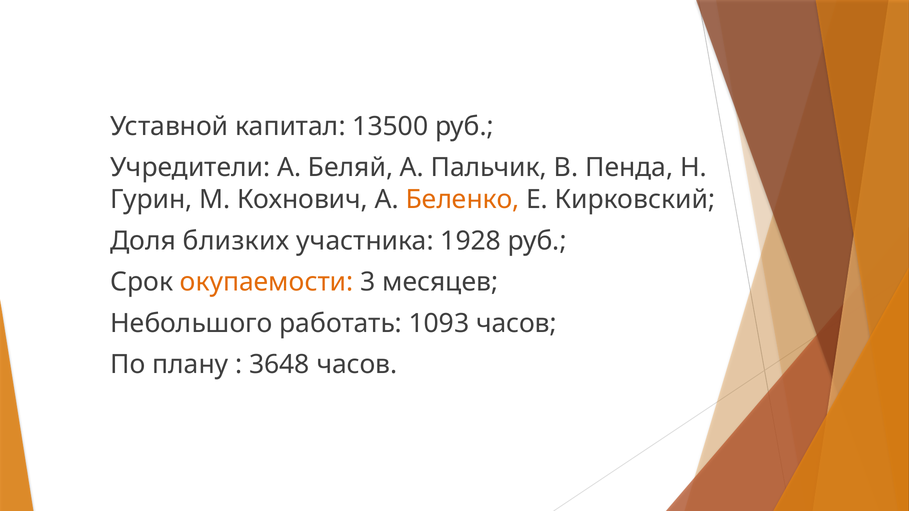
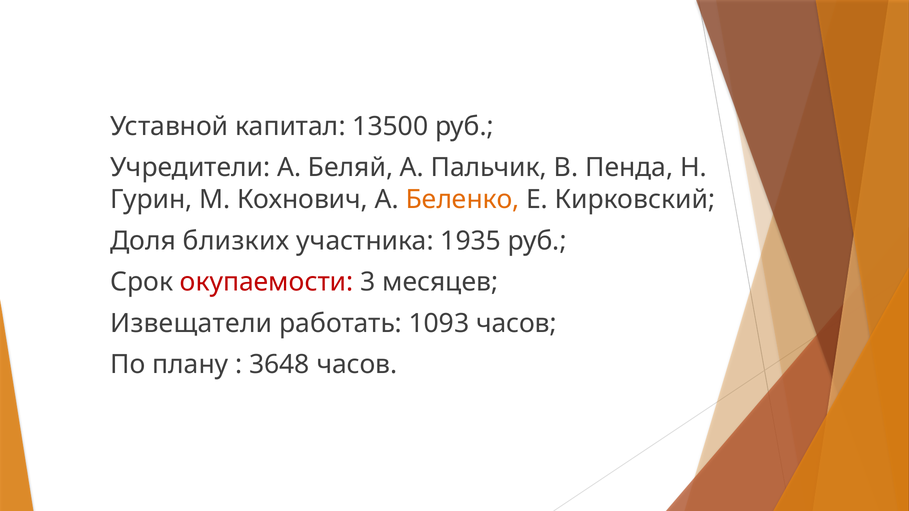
1928: 1928 -> 1935
окупаемости colour: orange -> red
Небольшого: Небольшого -> Извещатели
